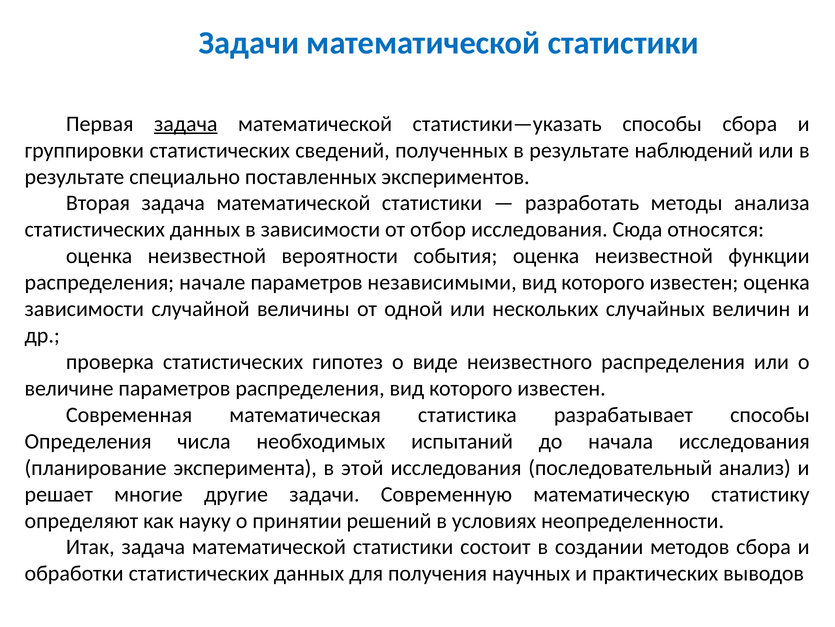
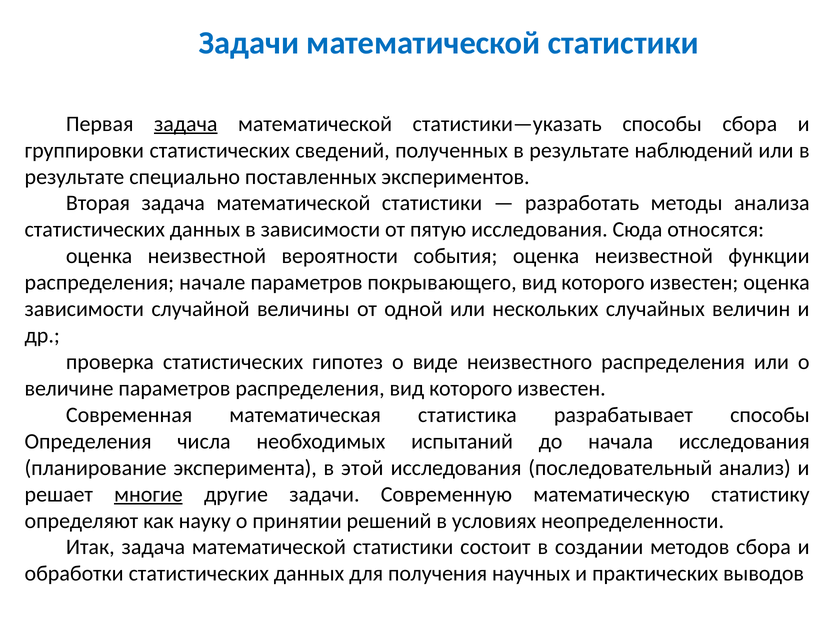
отбор: отбор -> пятую
независимыми: независимыми -> покрывающего
многие underline: none -> present
